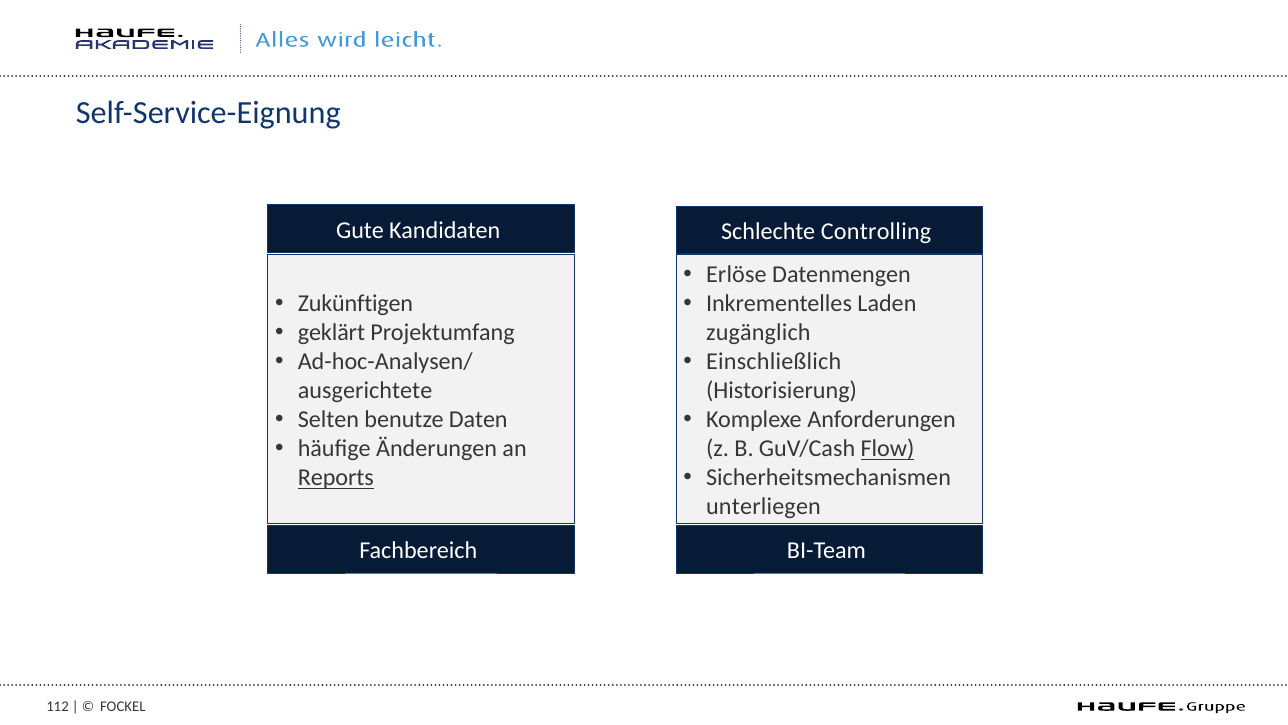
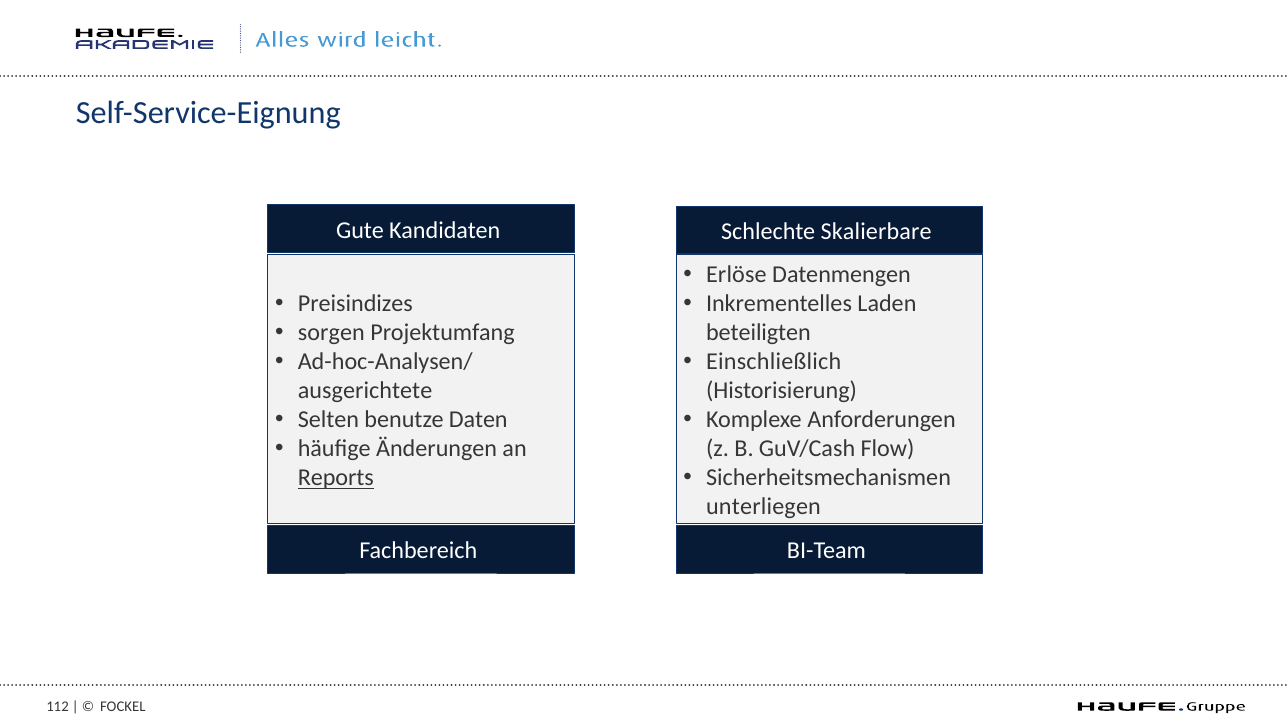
Controlling: Controlling -> Skalierbare
Zukünftigen: Zukünftigen -> Preisindizes
geklärt: geklärt -> sorgen
zugänglich: zugänglich -> beteiligten
Flow underline: present -> none
